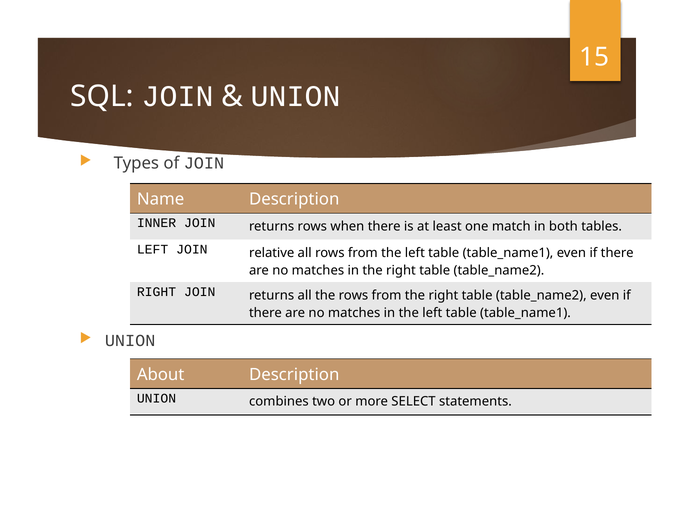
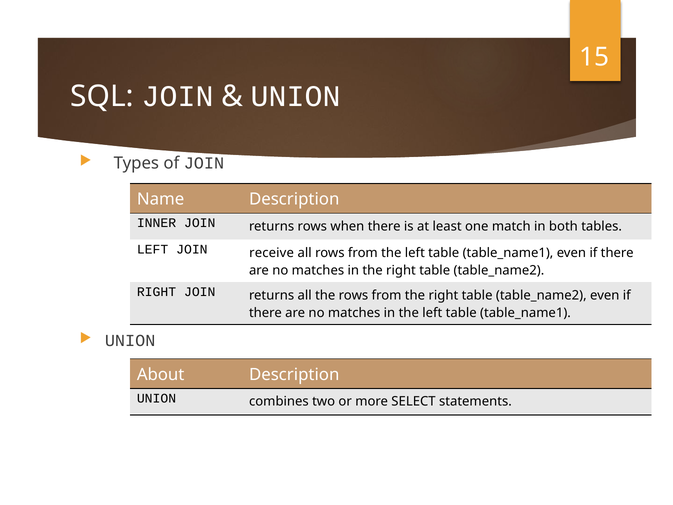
relative: relative -> receive
